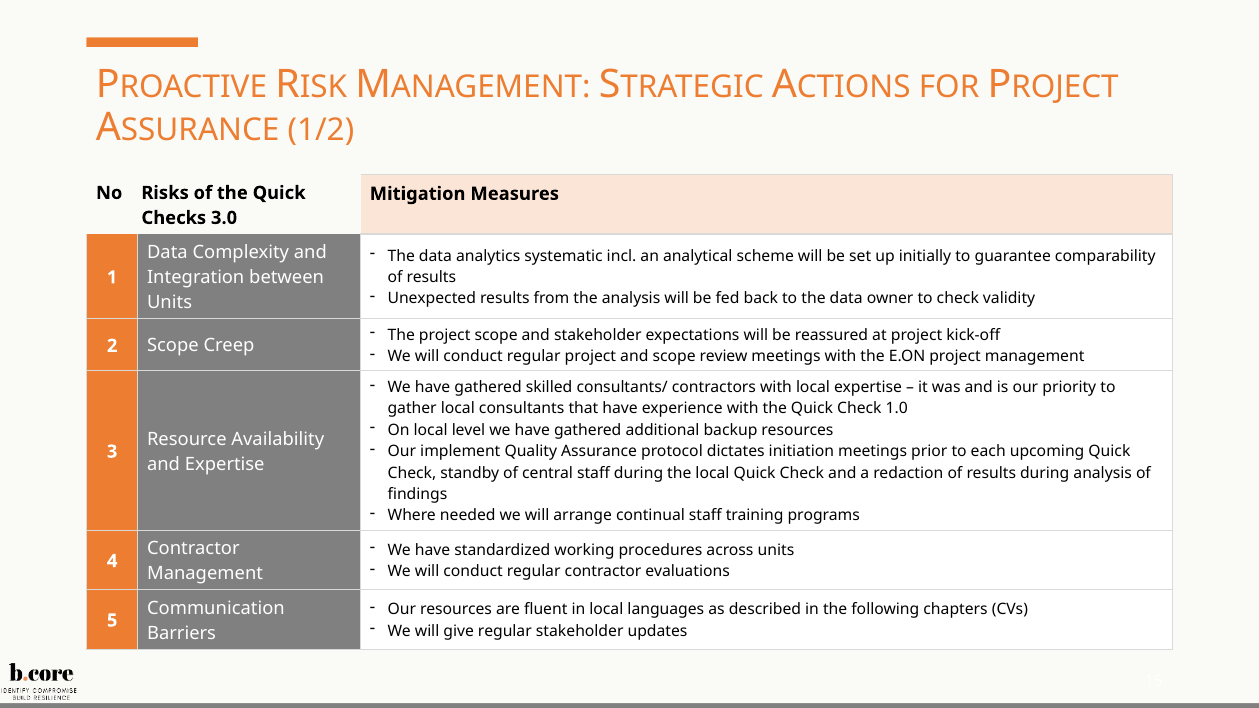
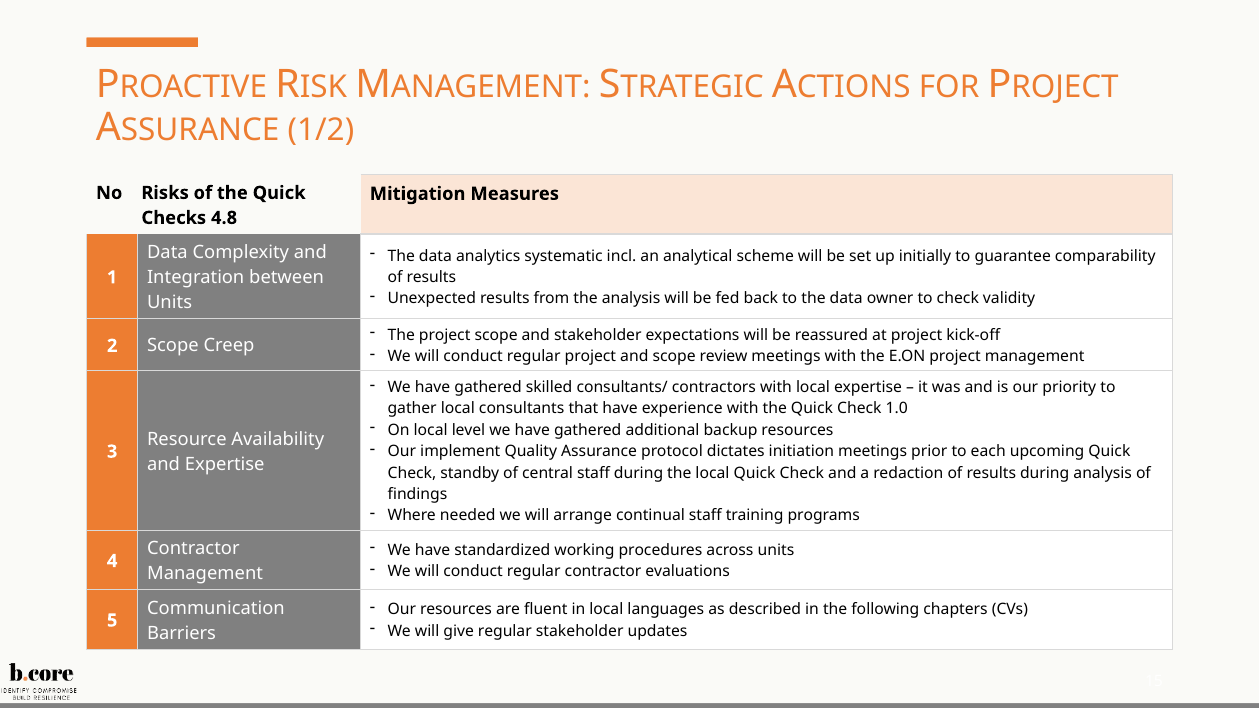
3.0: 3.0 -> 4.8
